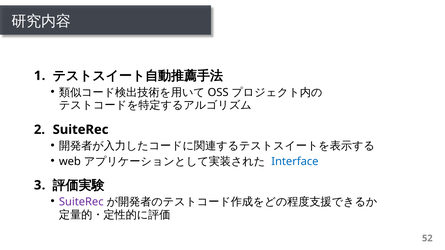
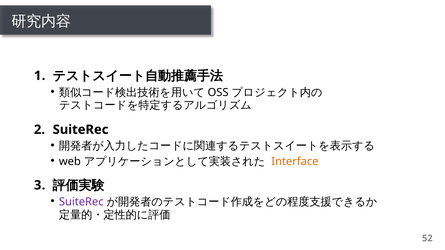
Interface colour: blue -> orange
